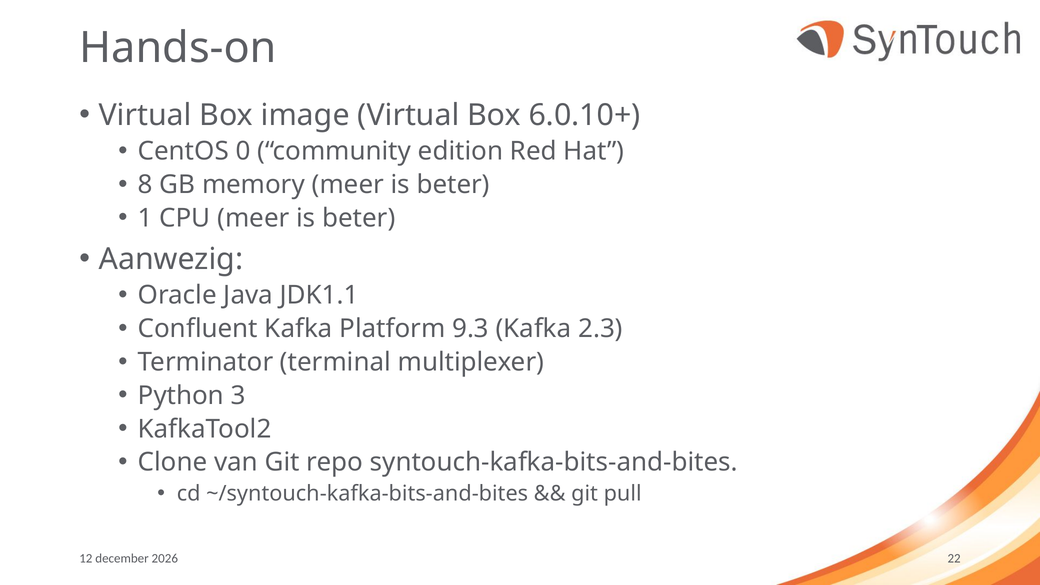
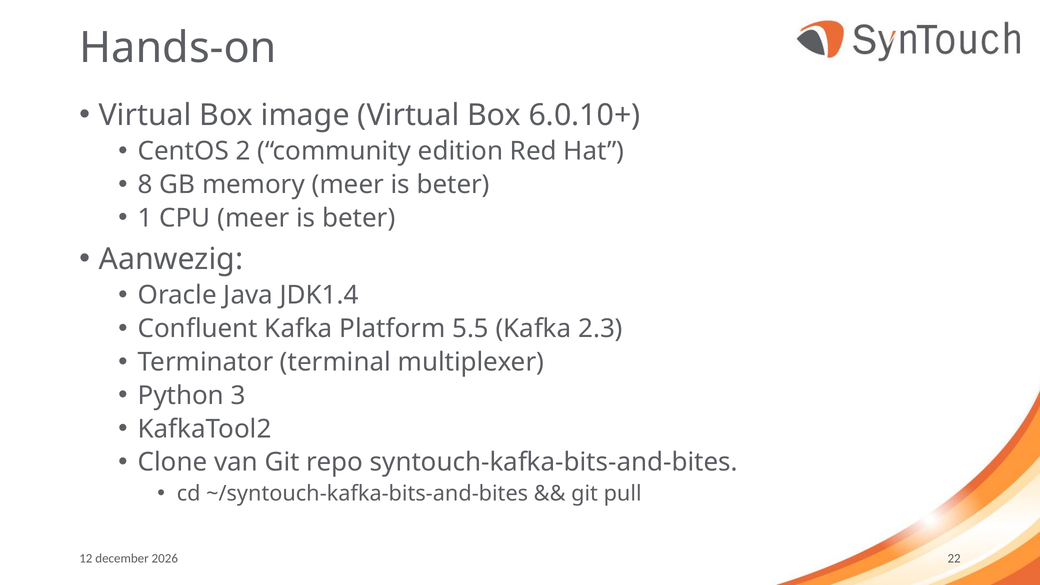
0: 0 -> 2
JDK1.1: JDK1.1 -> JDK1.4
9.3: 9.3 -> 5.5
